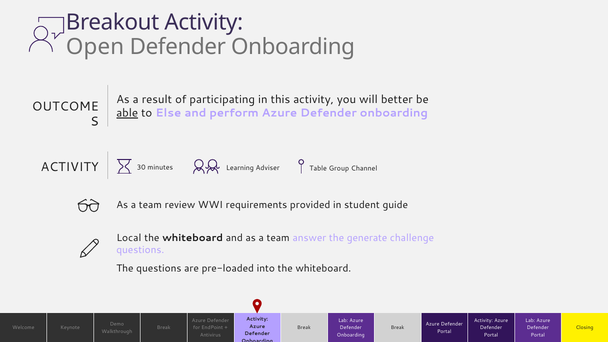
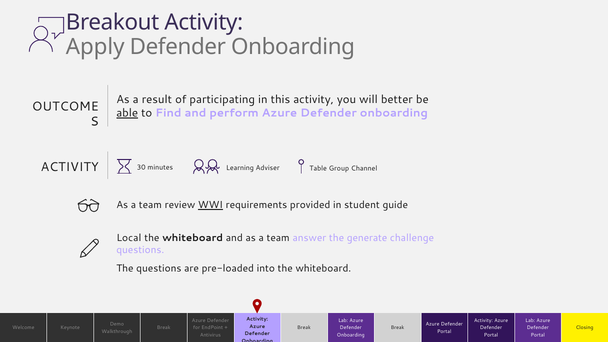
Open: Open -> Apply
Else: Else -> Find
WWI underline: none -> present
